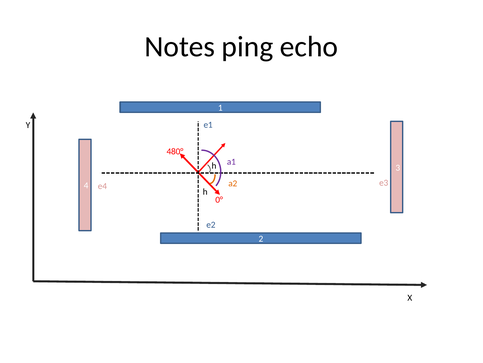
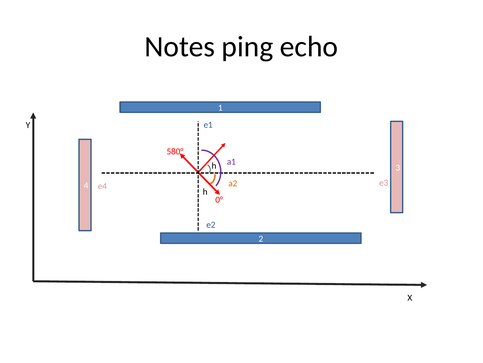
480°: 480° -> 580°
